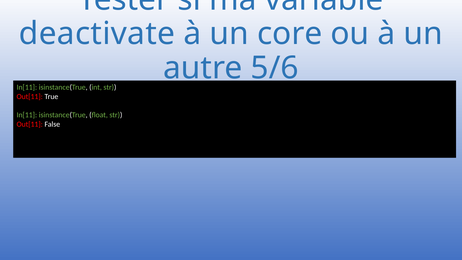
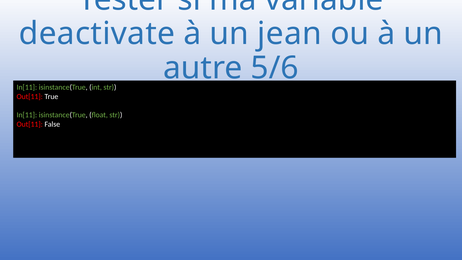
core: core -> jean
